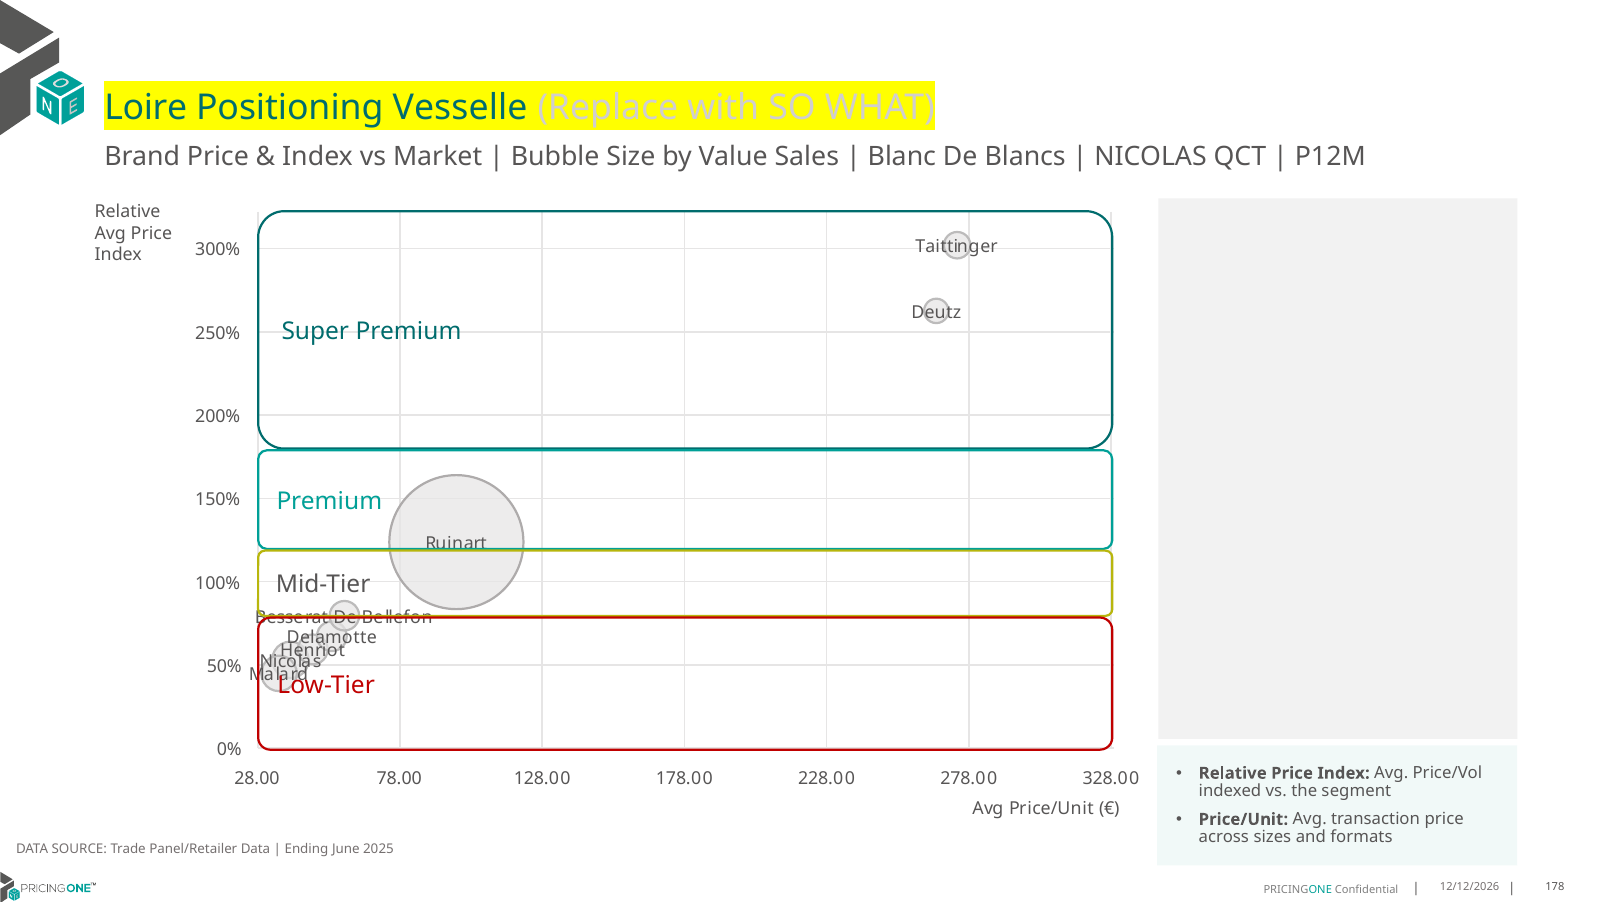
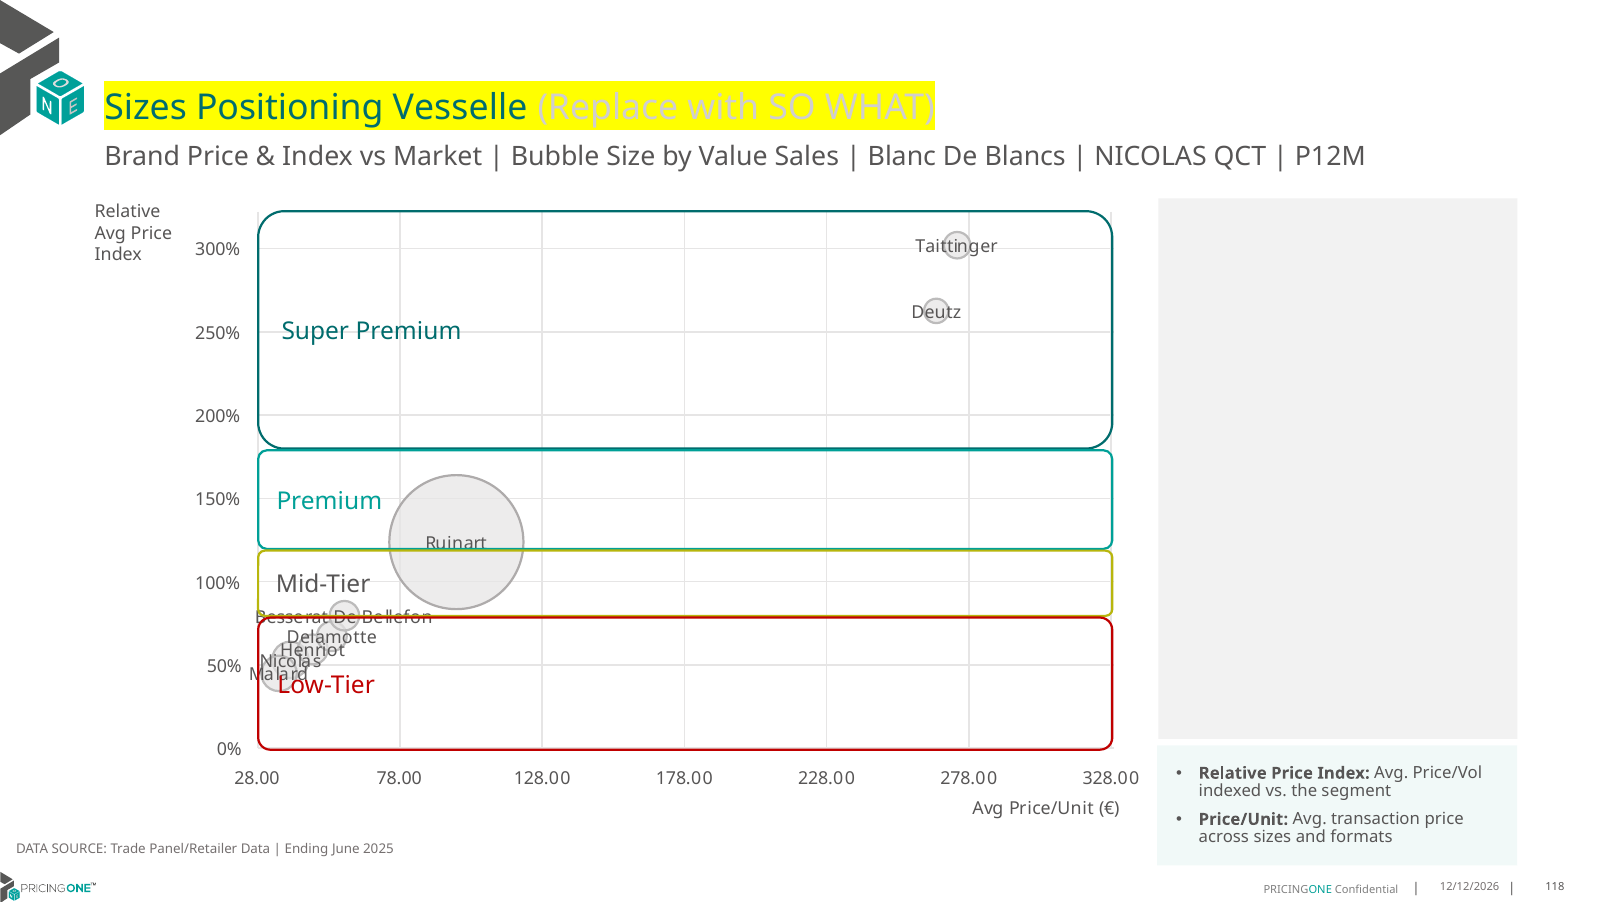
Loire at (146, 108): Loire -> Sizes
178: 178 -> 118
